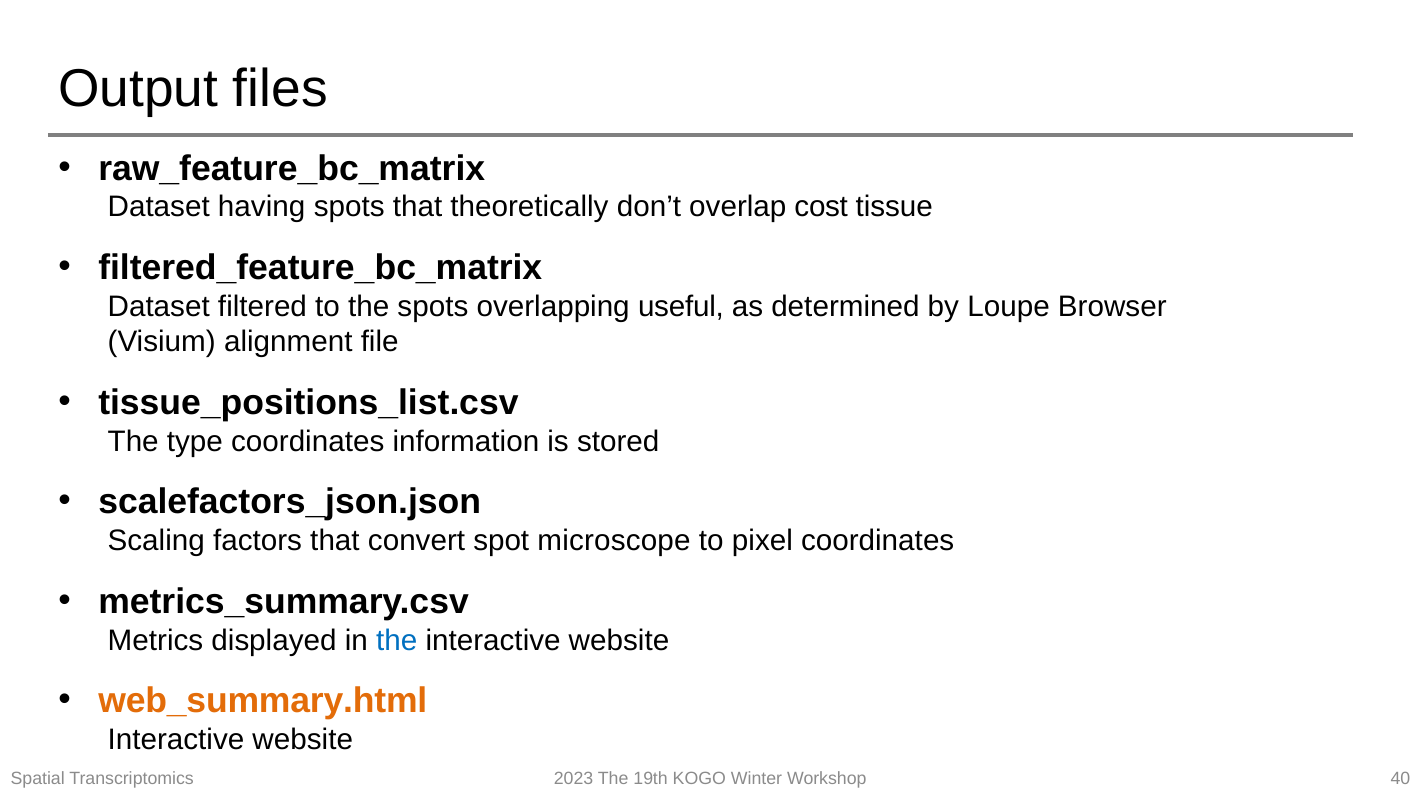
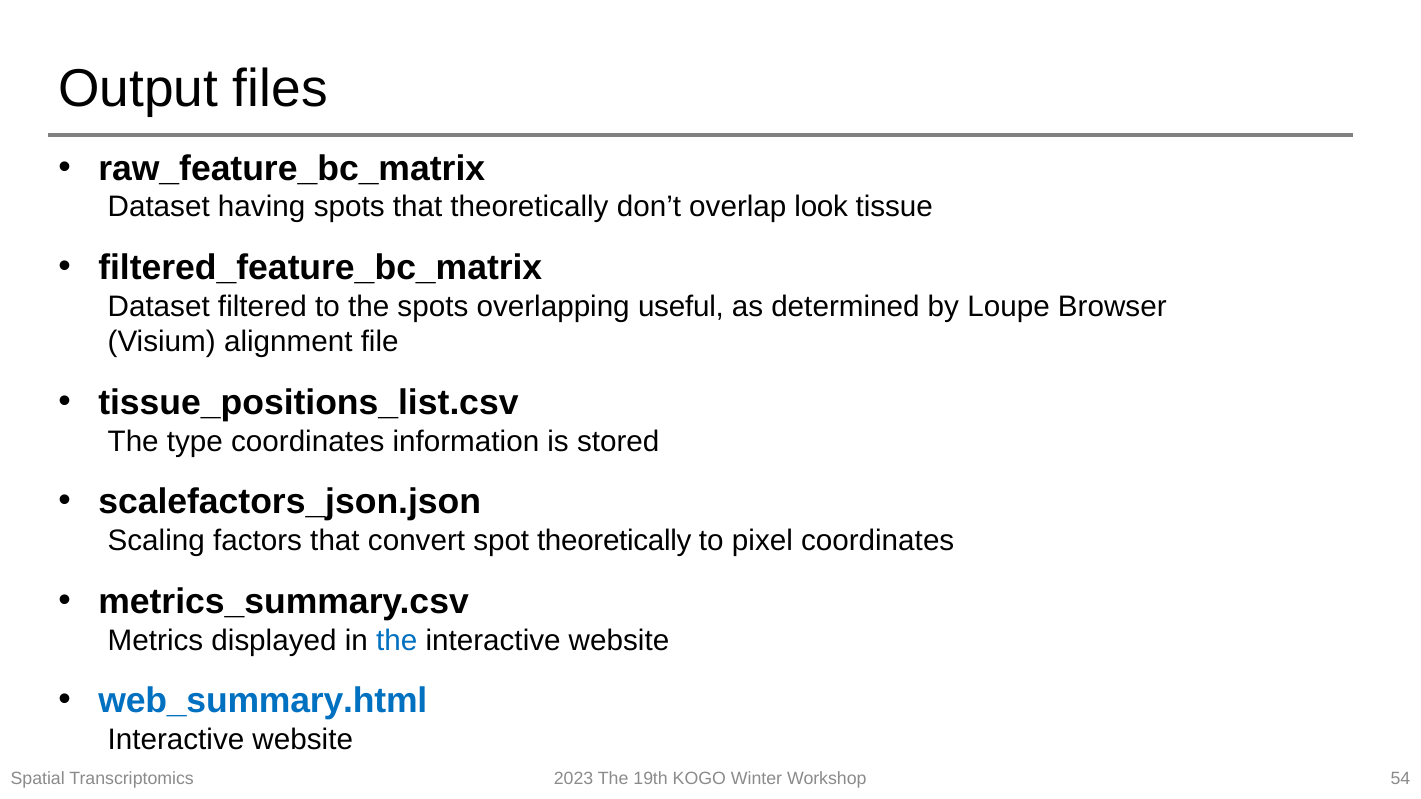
cost: cost -> look
spot microscope: microscope -> theoretically
web_summary.html colour: orange -> blue
40: 40 -> 54
